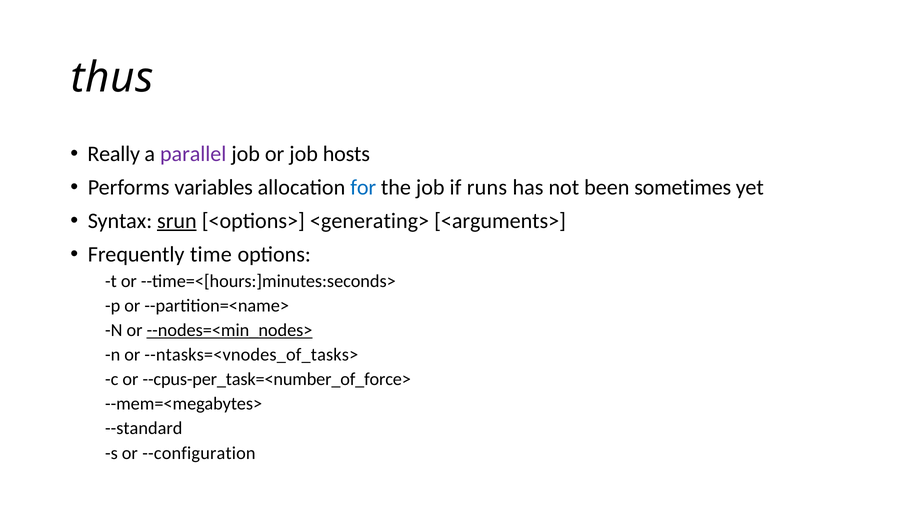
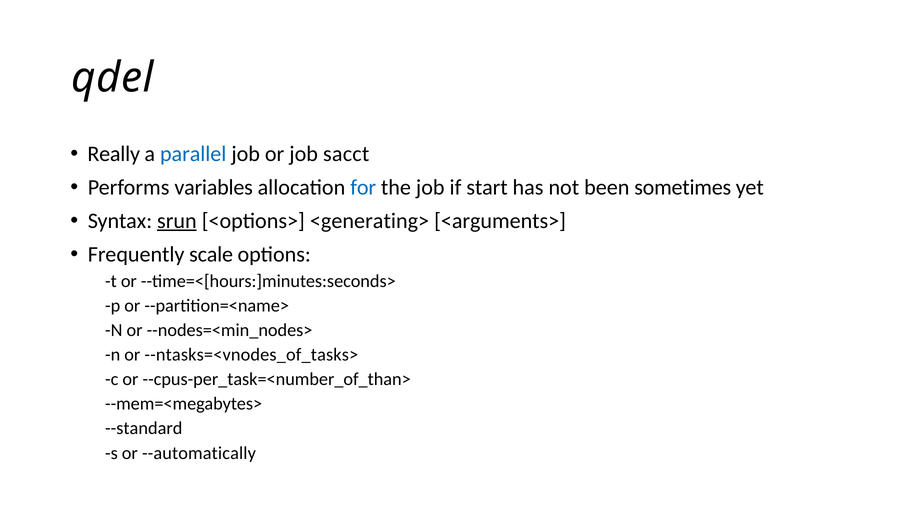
thus: thus -> qdel
parallel colour: purple -> blue
hosts: hosts -> sacct
runs: runs -> start
time: time -> scale
--nodes=<min_nodes> underline: present -> none
--cpus-per_task=<number_of_force>: --cpus-per_task=<number_of_force> -> --cpus-per_task=<number_of_than>
--configuration: --configuration -> --automatically
